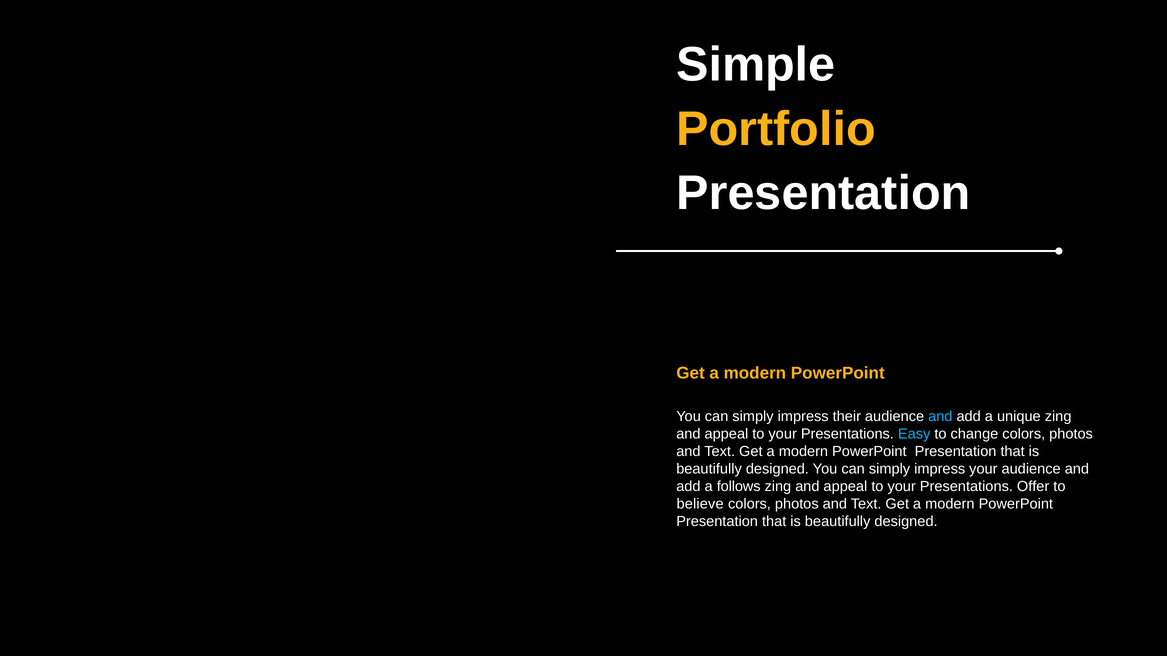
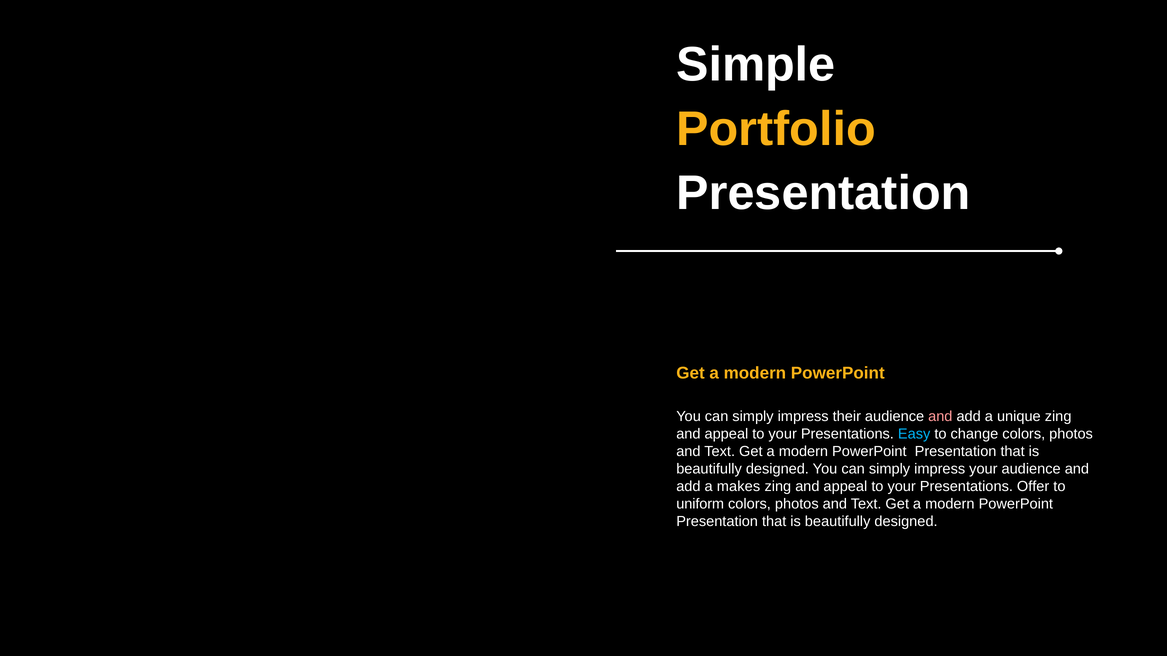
and at (940, 417) colour: light blue -> pink
follows: follows -> makes
believe: believe -> uniform
